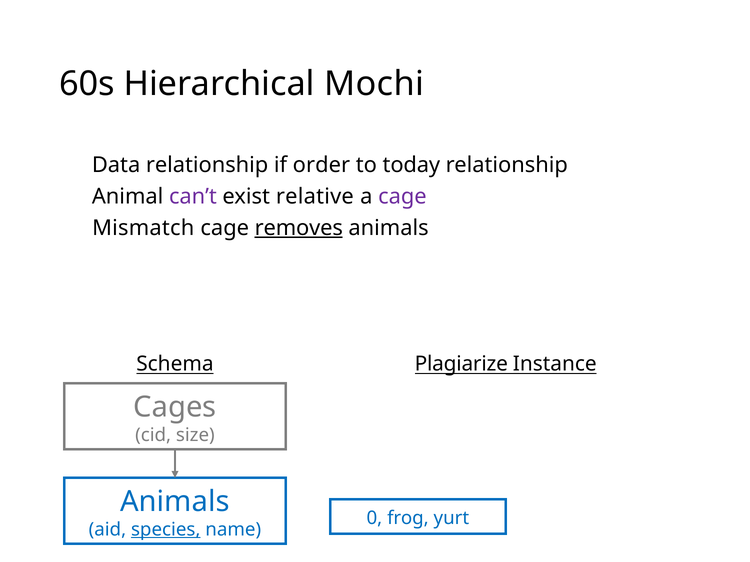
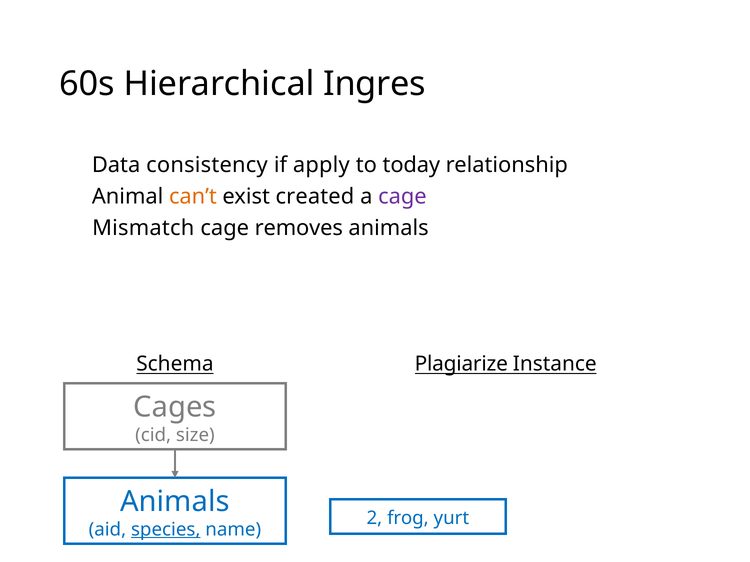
Mochi: Mochi -> Ingres
Data relationship: relationship -> consistency
order: order -> apply
can’t colour: purple -> orange
relative: relative -> created
removes underline: present -> none
0: 0 -> 2
